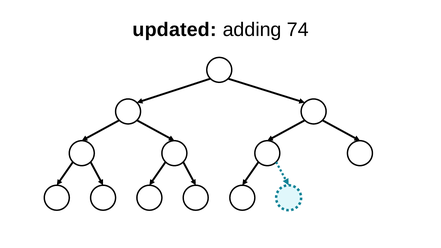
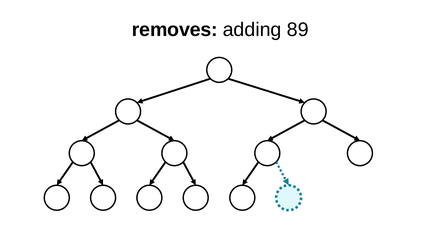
updated: updated -> removes
74: 74 -> 89
